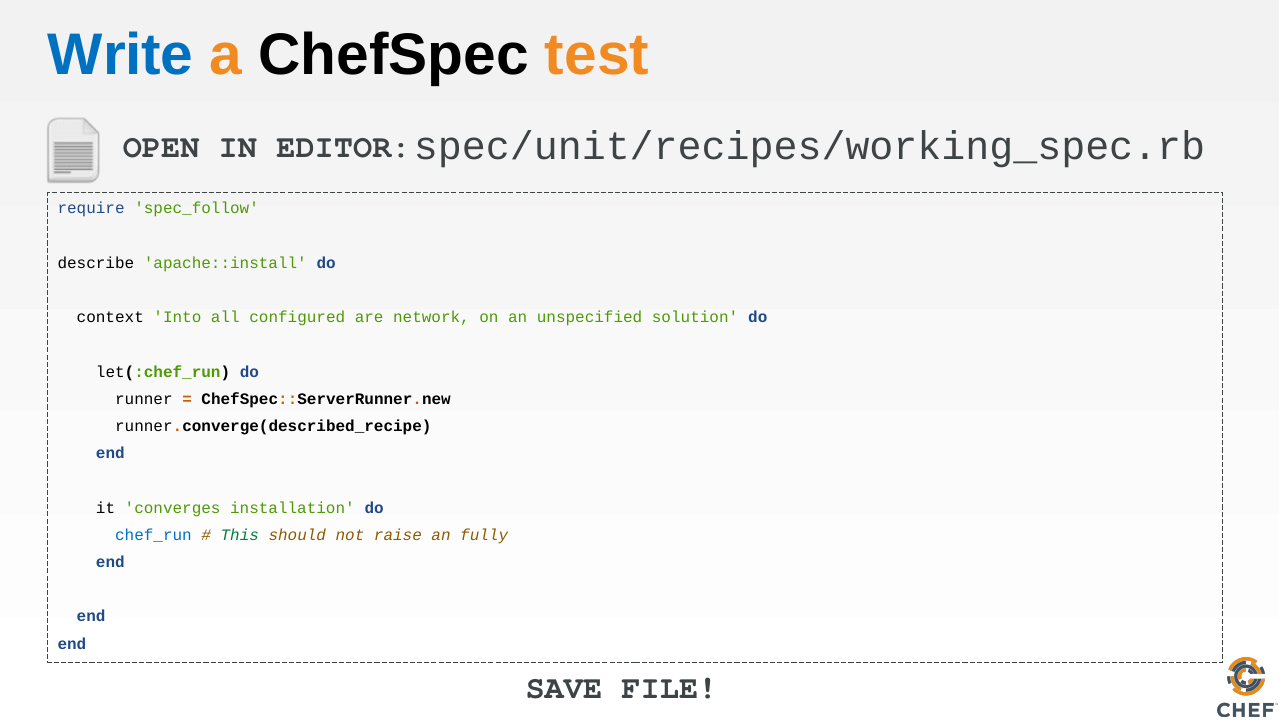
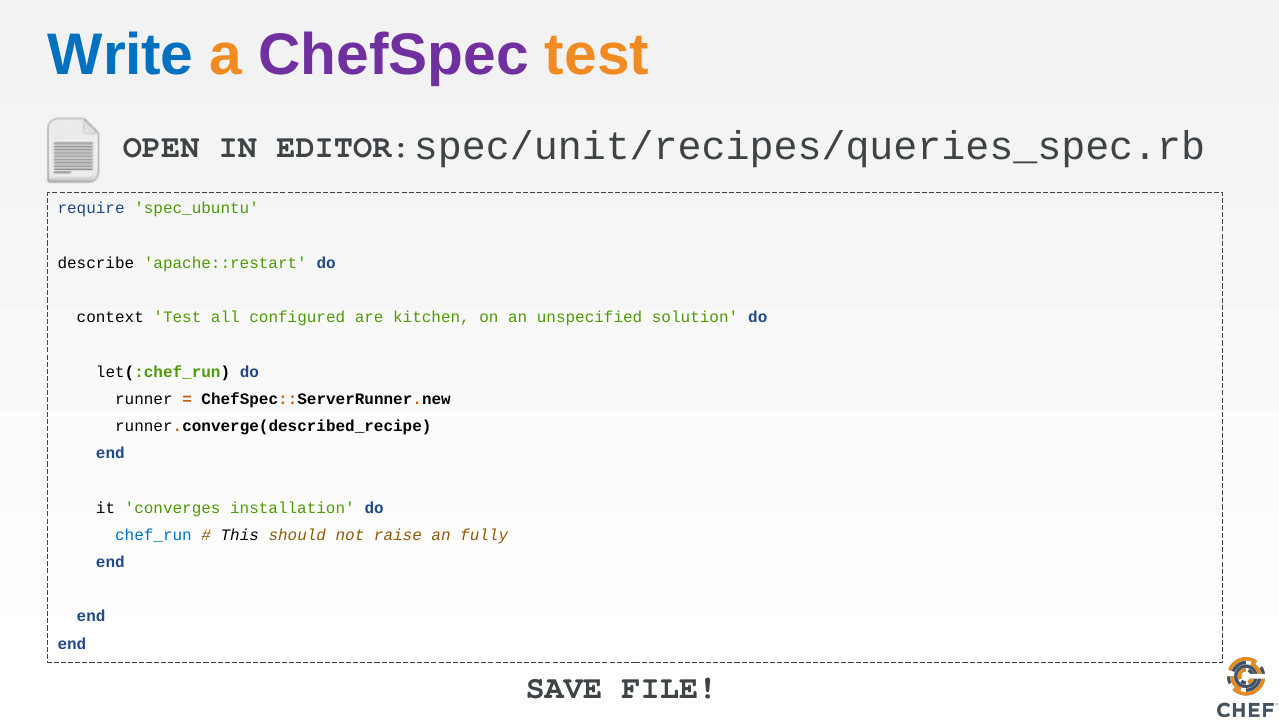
ChefSpec colour: black -> purple
spec/unit/recipes/working_spec.rb: spec/unit/recipes/working_spec.rb -> spec/unit/recipes/queries_spec.rb
spec_follow: spec_follow -> spec_ubuntu
apache::install: apache::install -> apache::restart
context Into: Into -> Test
network: network -> kitchen
This colour: green -> black
